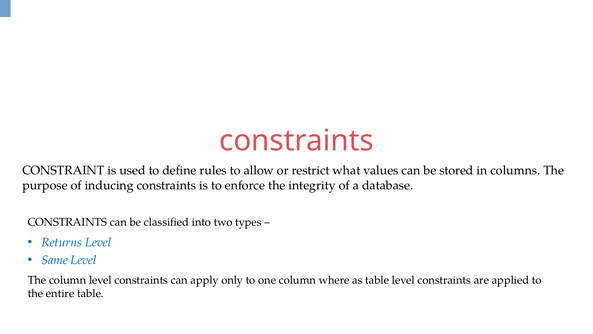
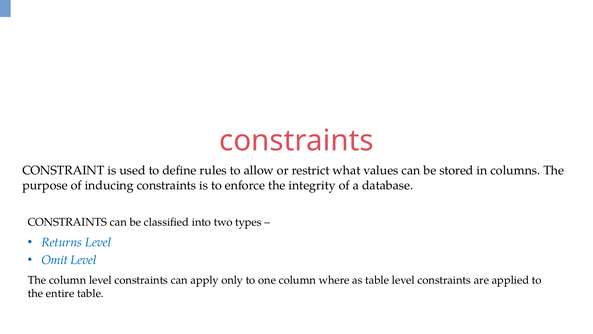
Same: Same -> Omit
